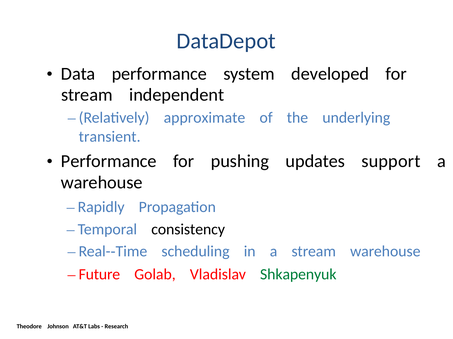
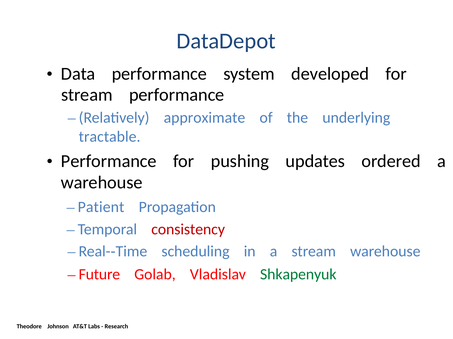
stream independent: independent -> performance
transient: transient -> tractable
support: support -> ordered
Rapidly: Rapidly -> Patient
consistency colour: black -> red
